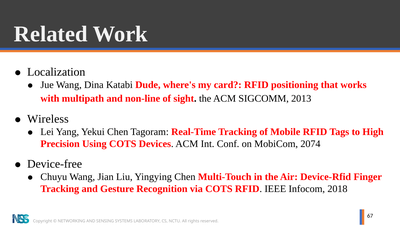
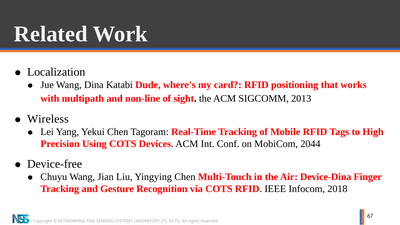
2074: 2074 -> 2044
Device-Rfid: Device-Rfid -> Device-Dina
